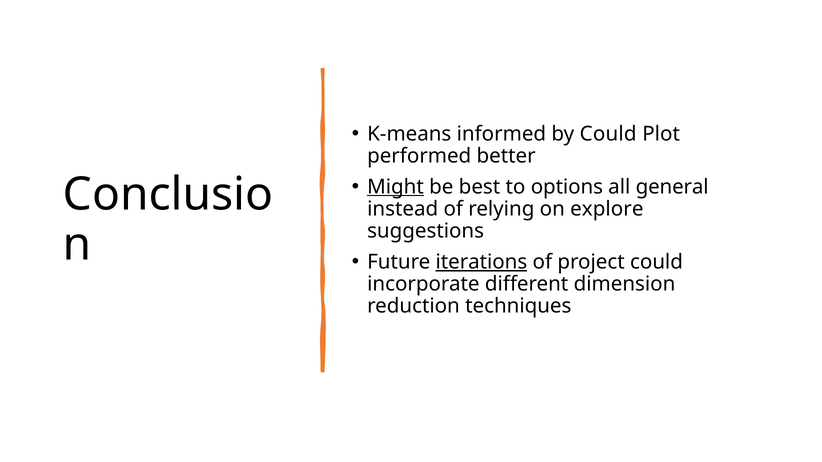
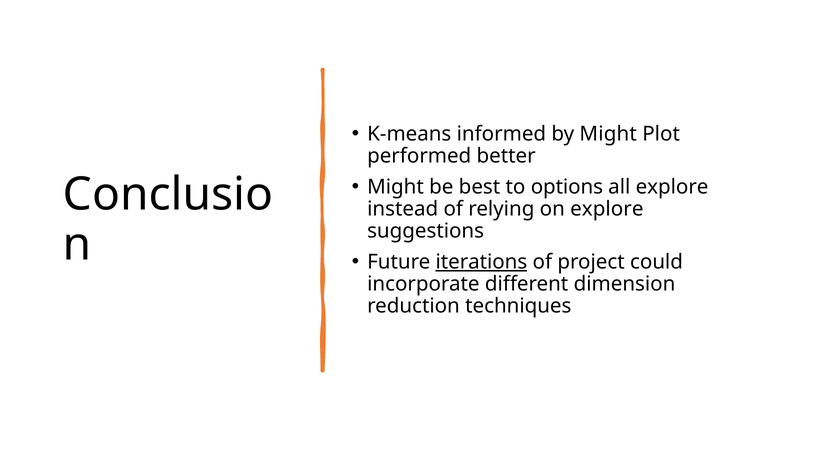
by Could: Could -> Might
Might at (396, 187) underline: present -> none
all general: general -> explore
